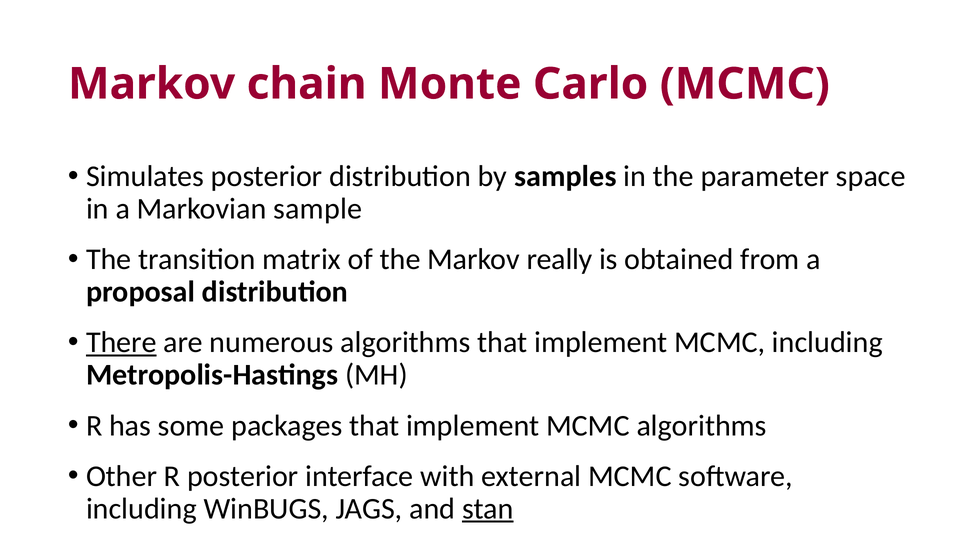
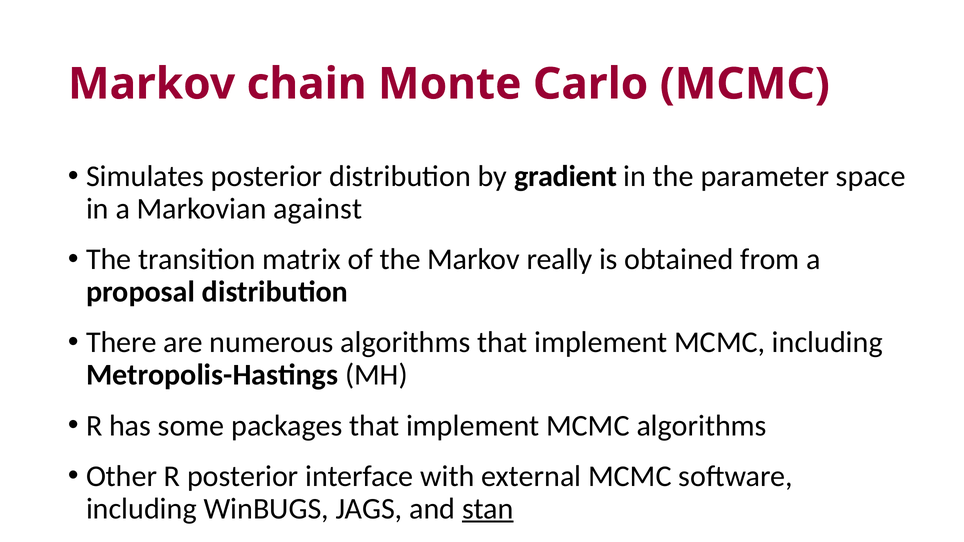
samples: samples -> gradient
sample: sample -> against
There underline: present -> none
